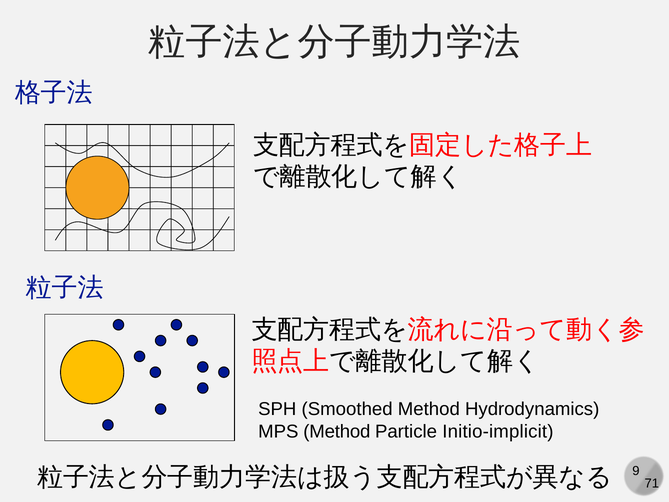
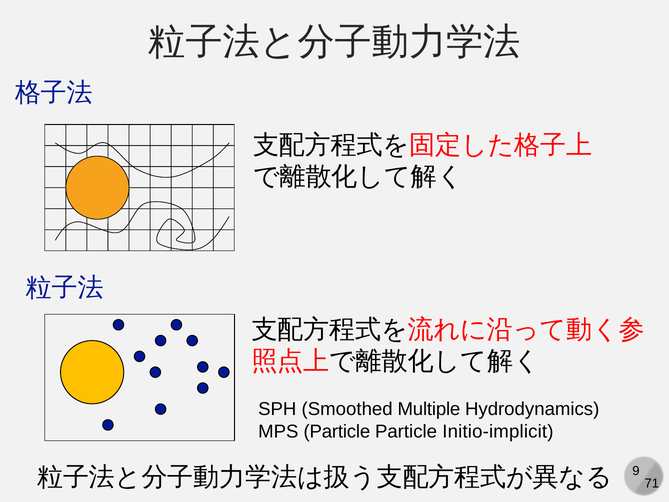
Smoothed Method: Method -> Multiple
MPS Method: Method -> Particle
